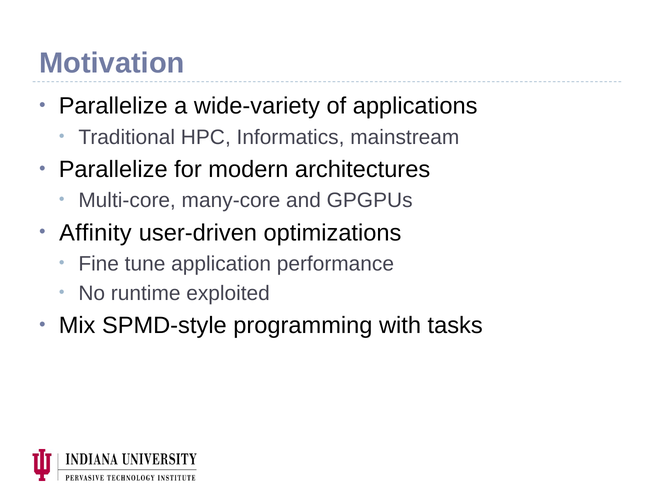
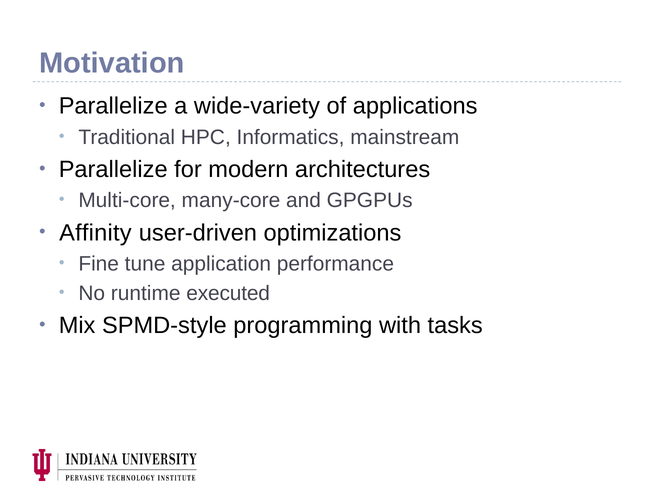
exploited: exploited -> executed
